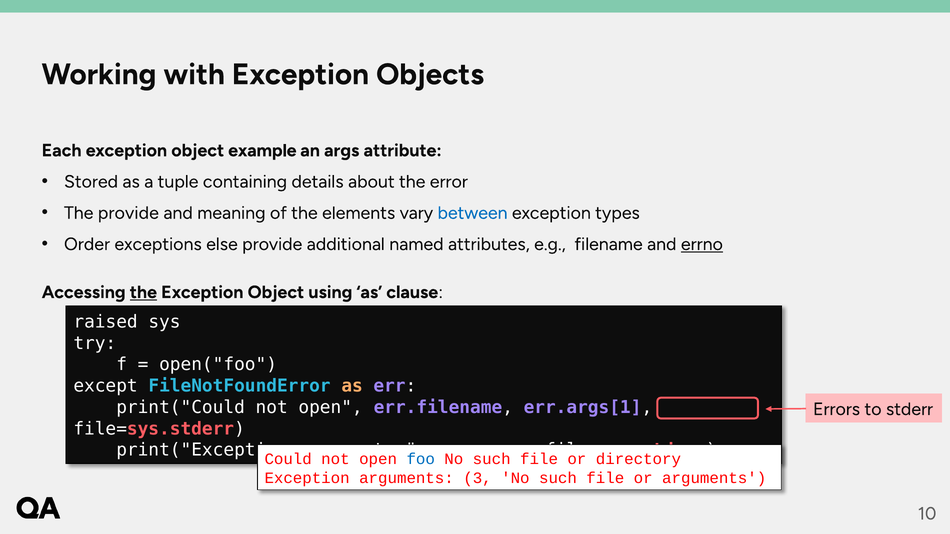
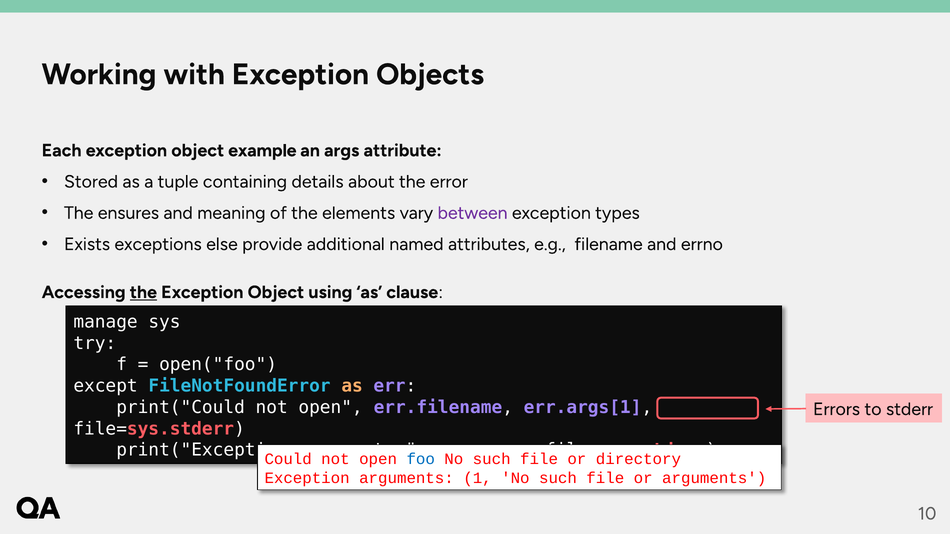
The provide: provide -> ensures
between colour: blue -> purple
Order: Order -> Exists
errno underline: present -> none
raised: raised -> manage
3: 3 -> 1
